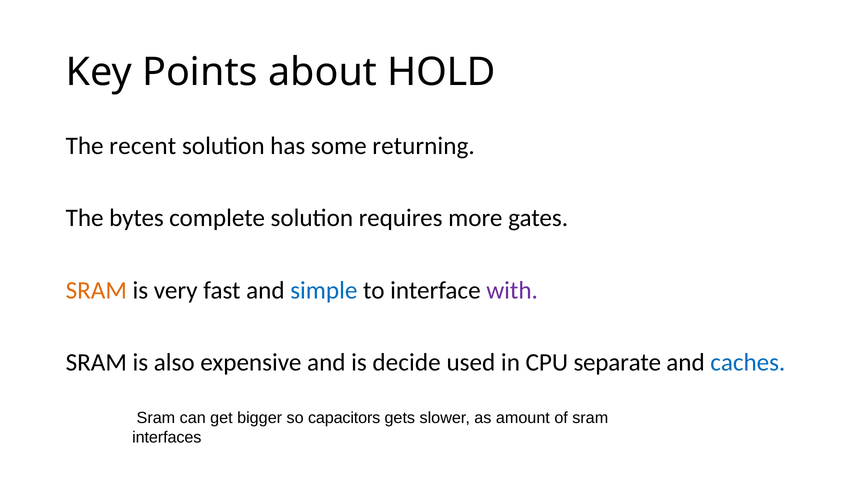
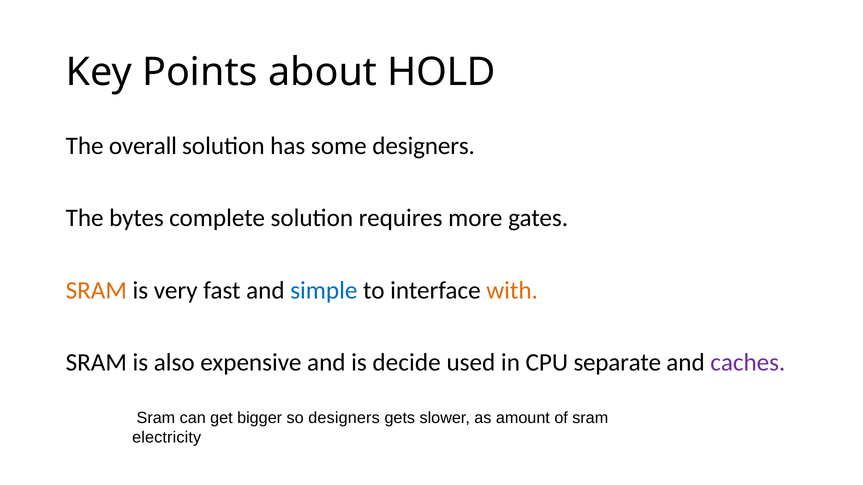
recent: recent -> overall
some returning: returning -> designers
with colour: purple -> orange
caches colour: blue -> purple
so capacitors: capacitors -> designers
interfaces: interfaces -> electricity
